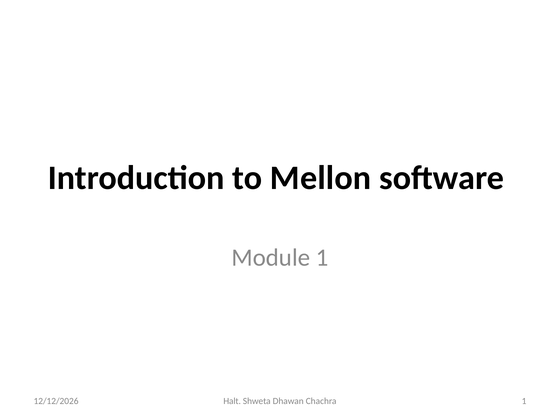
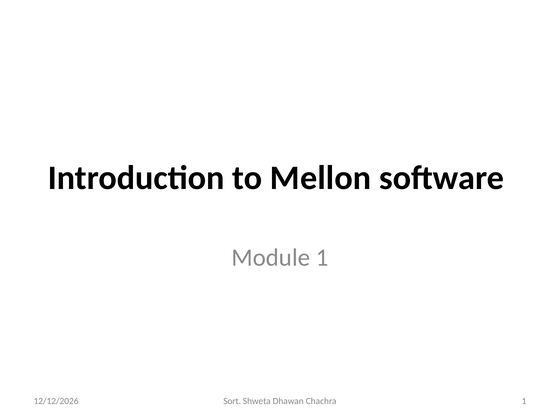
Halt: Halt -> Sort
